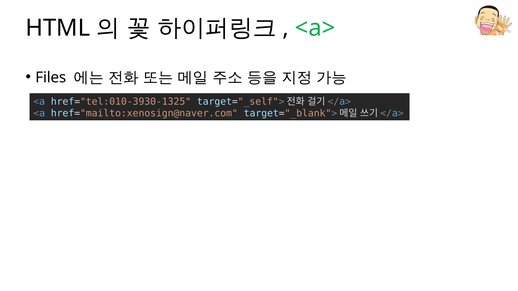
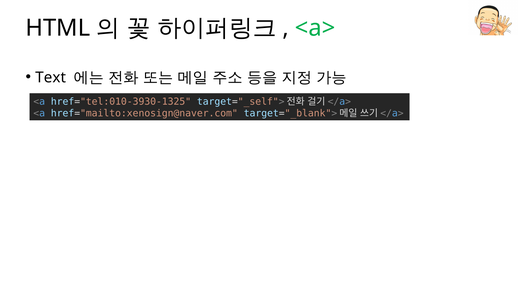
Files: Files -> Text
